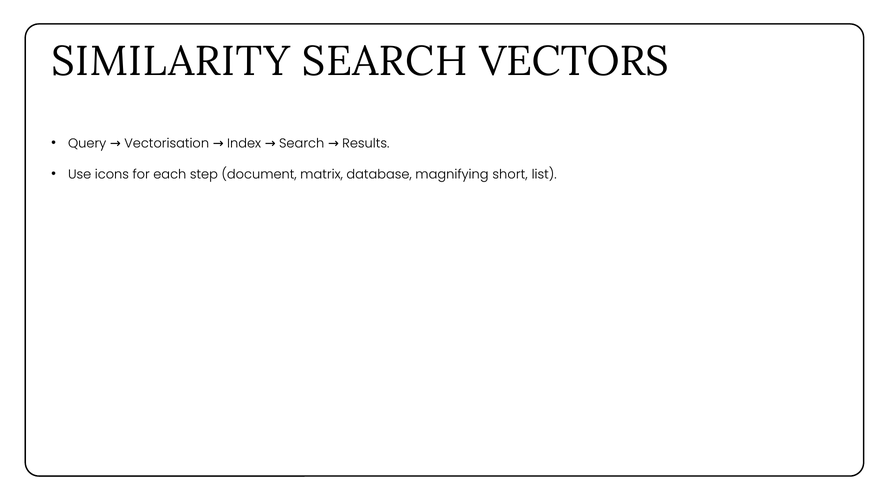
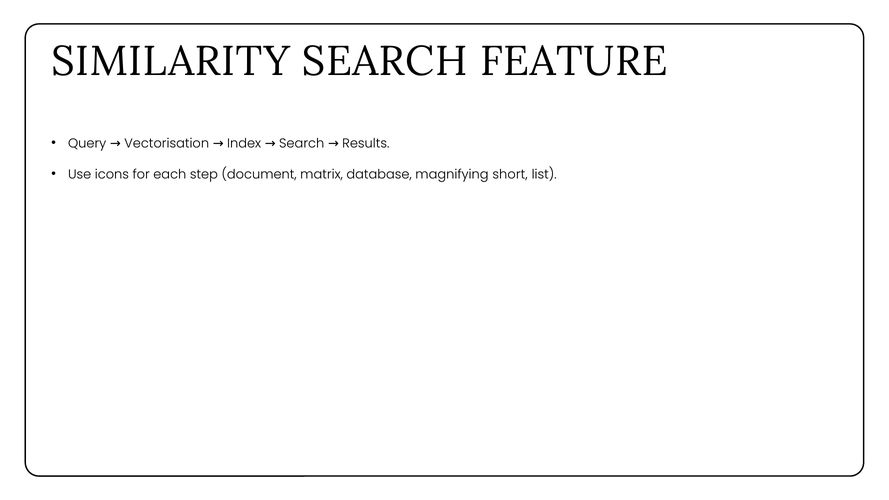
VECTORS: VECTORS -> FEATURE
